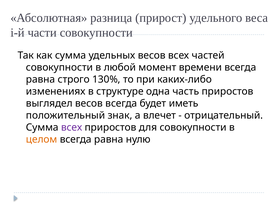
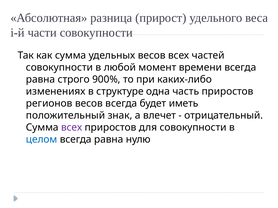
130%: 130% -> 900%
выглядел: выглядел -> регионов
целом colour: orange -> blue
